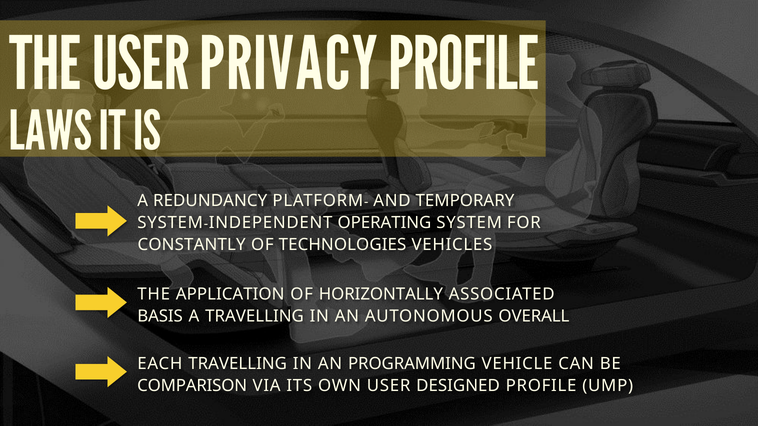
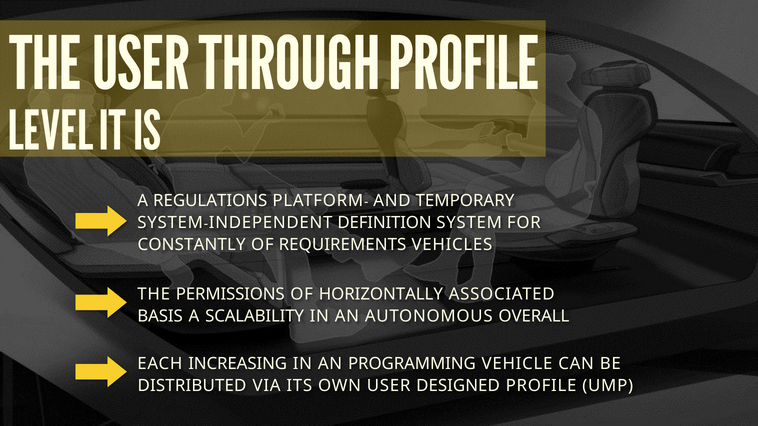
PRIVACY: PRIVACY -> THROUGH
LAWS: LAWS -> LEVEL
REDUNDANCY: REDUNDANCY -> REGULATIONS
OPERATING: OPERATING -> DEFINITION
TECHNOLOGIES: TECHNOLOGIES -> REQUIREMENTS
APPLICATION: APPLICATION -> PERMISSIONS
A TRAVELLING: TRAVELLING -> SCALABILITY
EACH TRAVELLING: TRAVELLING -> INCREASING
COMPARISON: COMPARISON -> DISTRIBUTED
